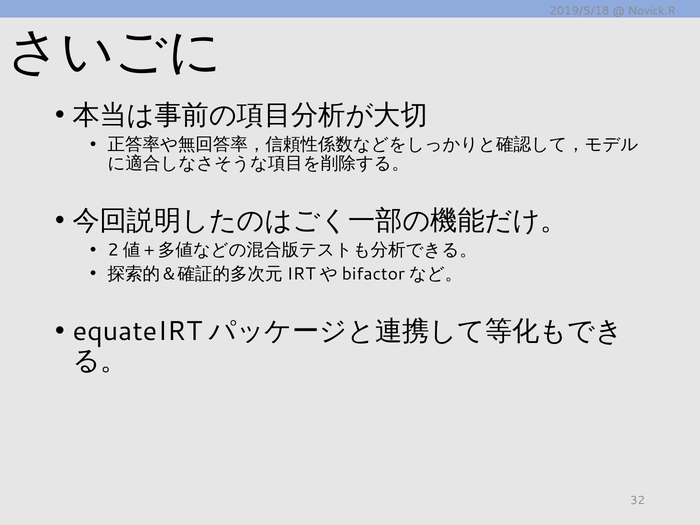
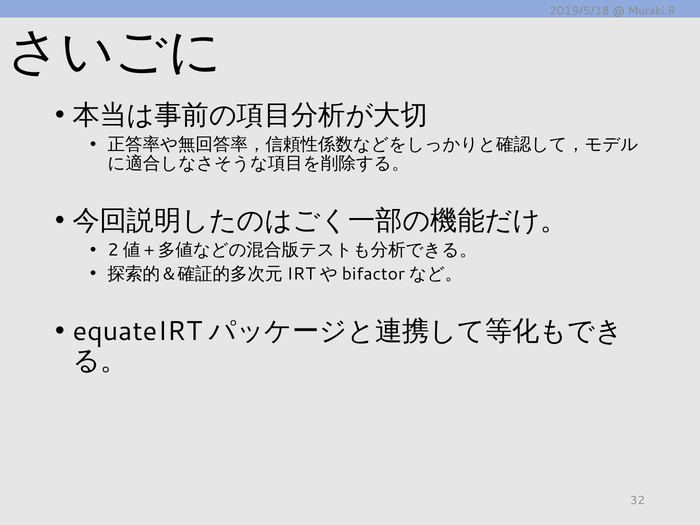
Novick.R: Novick.R -> Muraki.R
